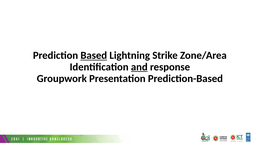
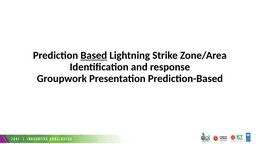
and underline: present -> none
